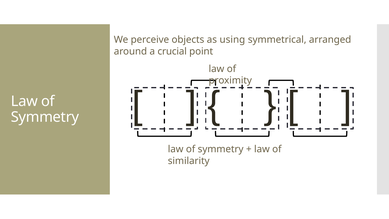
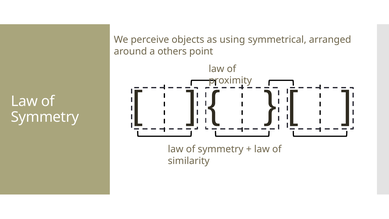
crucial: crucial -> others
